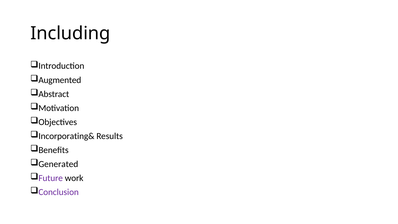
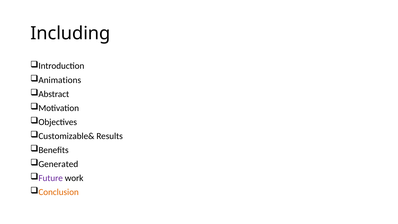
Augmented: Augmented -> Animations
Incorporating&: Incorporating& -> Customizable&
Conclusion colour: purple -> orange
